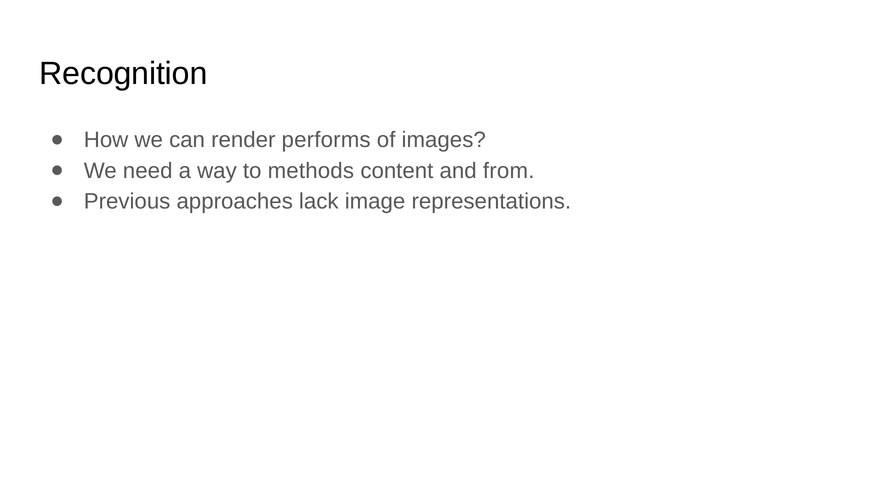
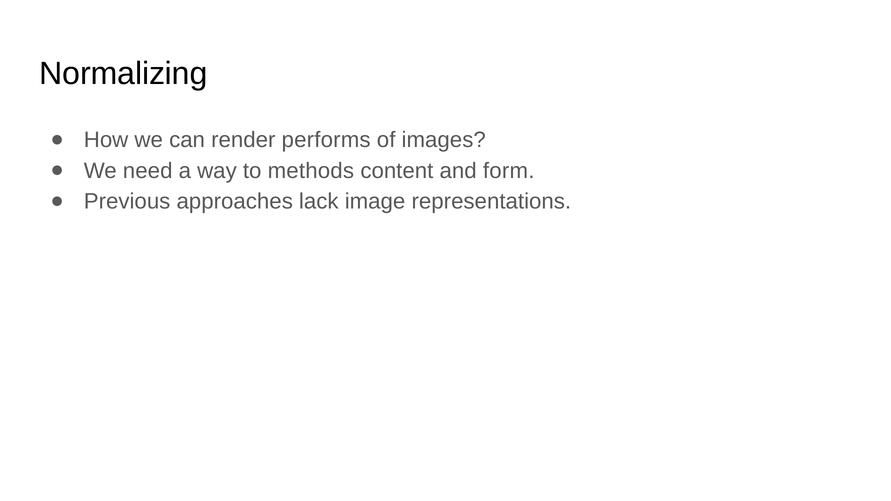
Recognition: Recognition -> Normalizing
from: from -> form
